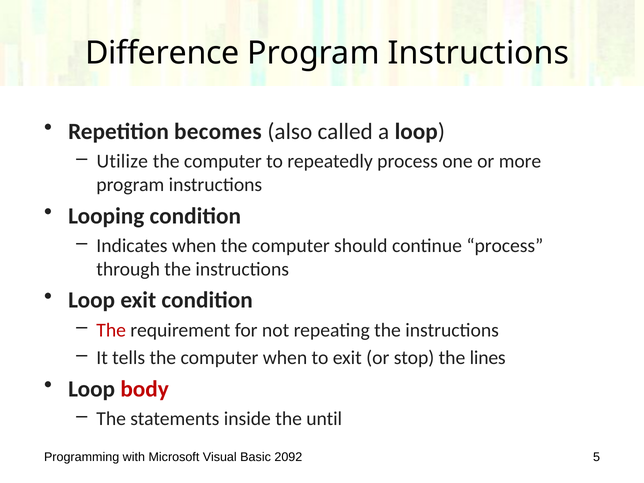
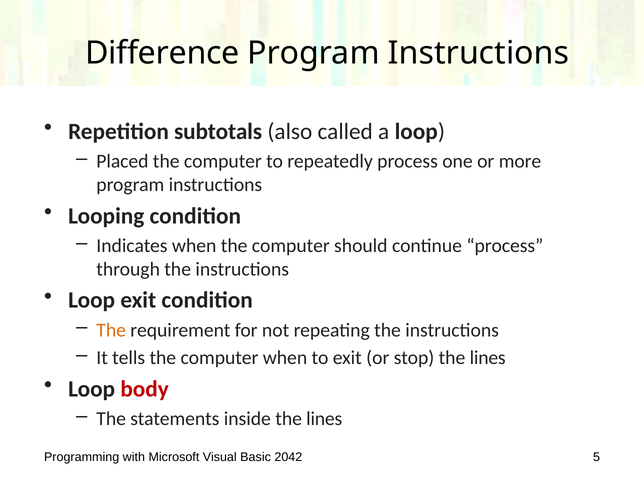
becomes: becomes -> subtotals
Utilize: Utilize -> Placed
The at (111, 330) colour: red -> orange
inside the until: until -> lines
2092: 2092 -> 2042
